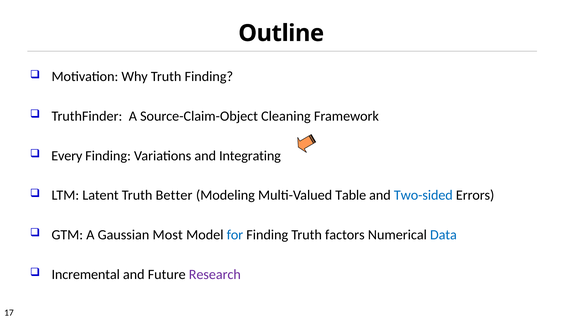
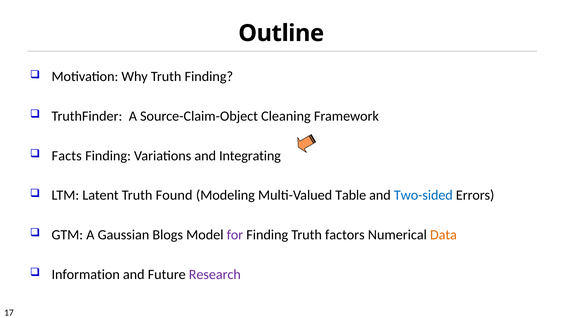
Every: Every -> Facts
Better: Better -> Found
Most: Most -> Blogs
for colour: blue -> purple
Data colour: blue -> orange
Incremental: Incremental -> Information
